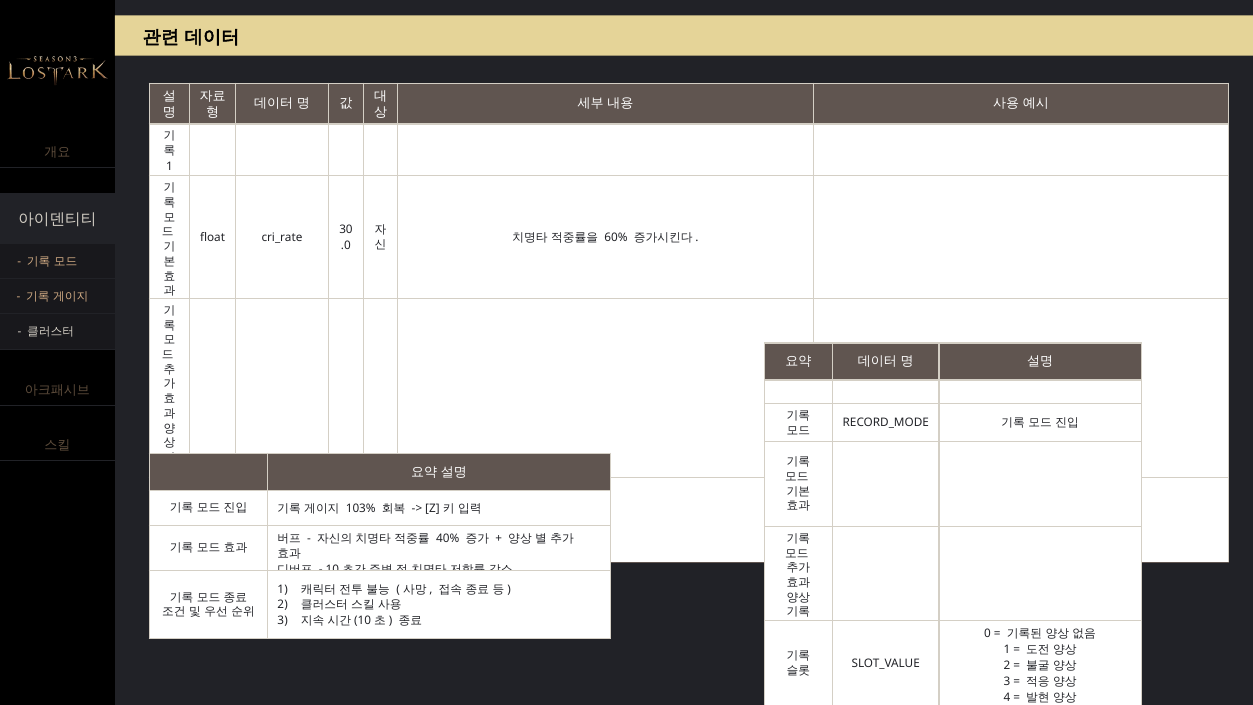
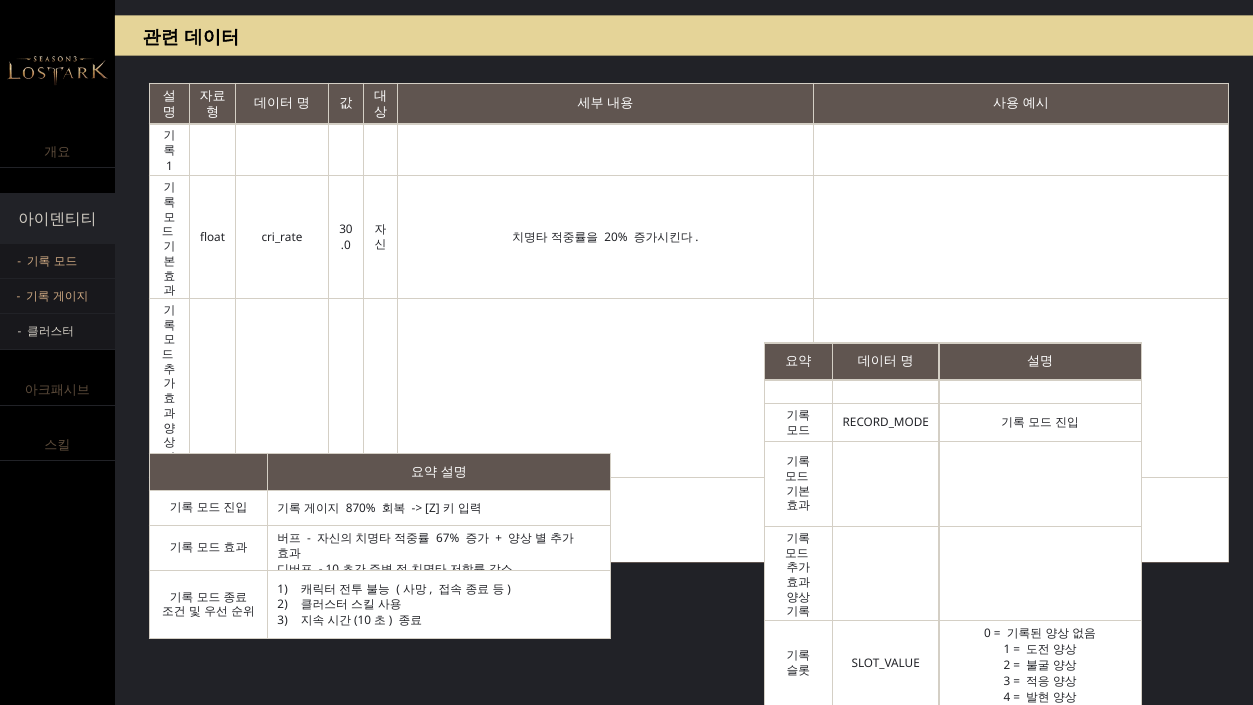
60%: 60% -> 20%
103%: 103% -> 870%
40%: 40% -> 67%
